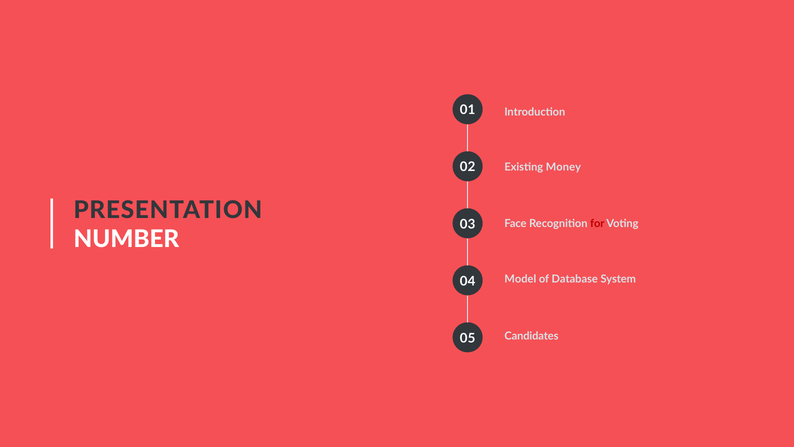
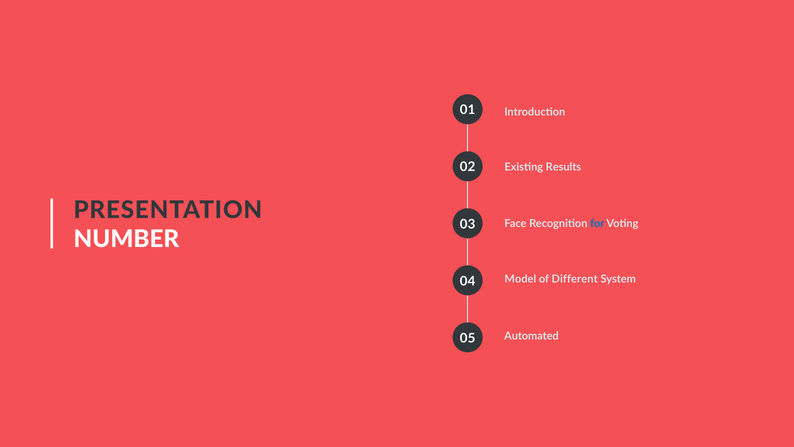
Money: Money -> Results
for colour: red -> blue
Database: Database -> Different
Candidates: Candidates -> Automated
